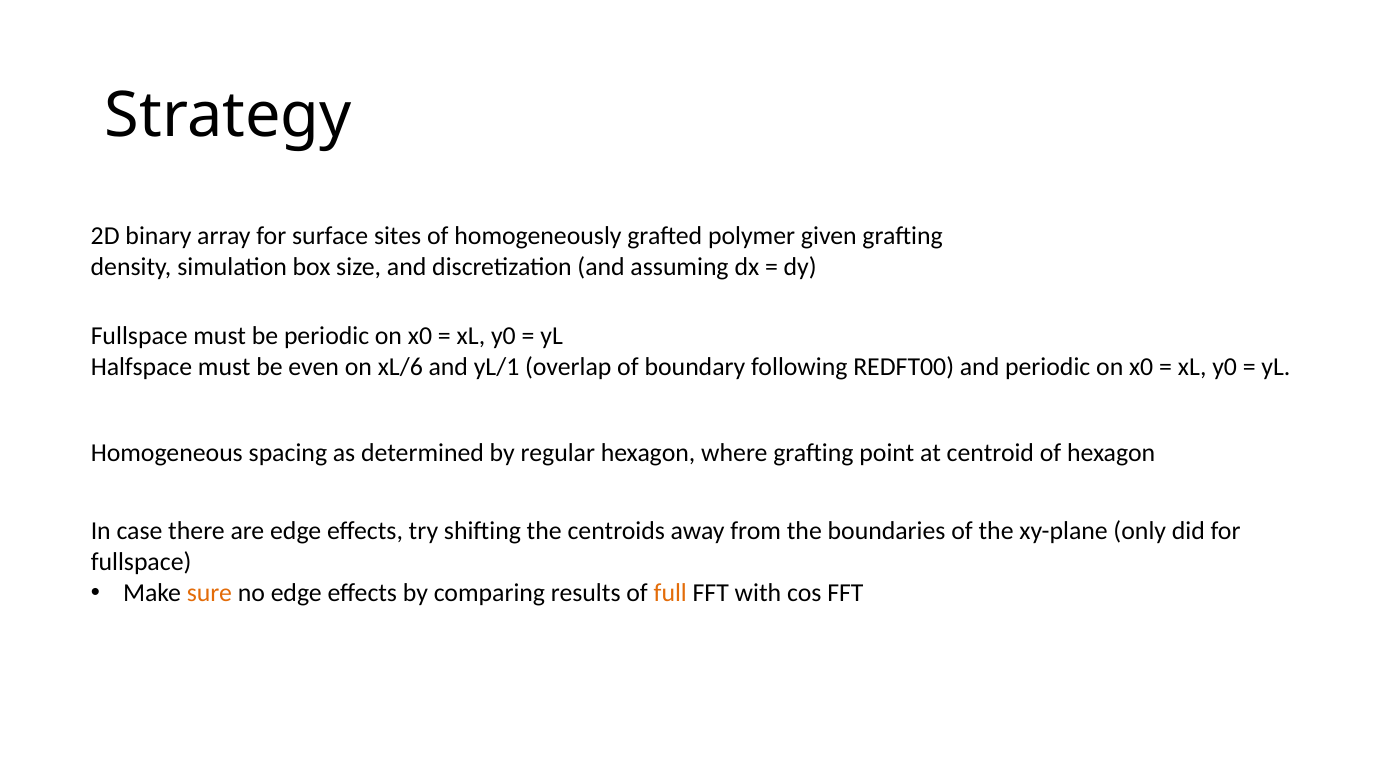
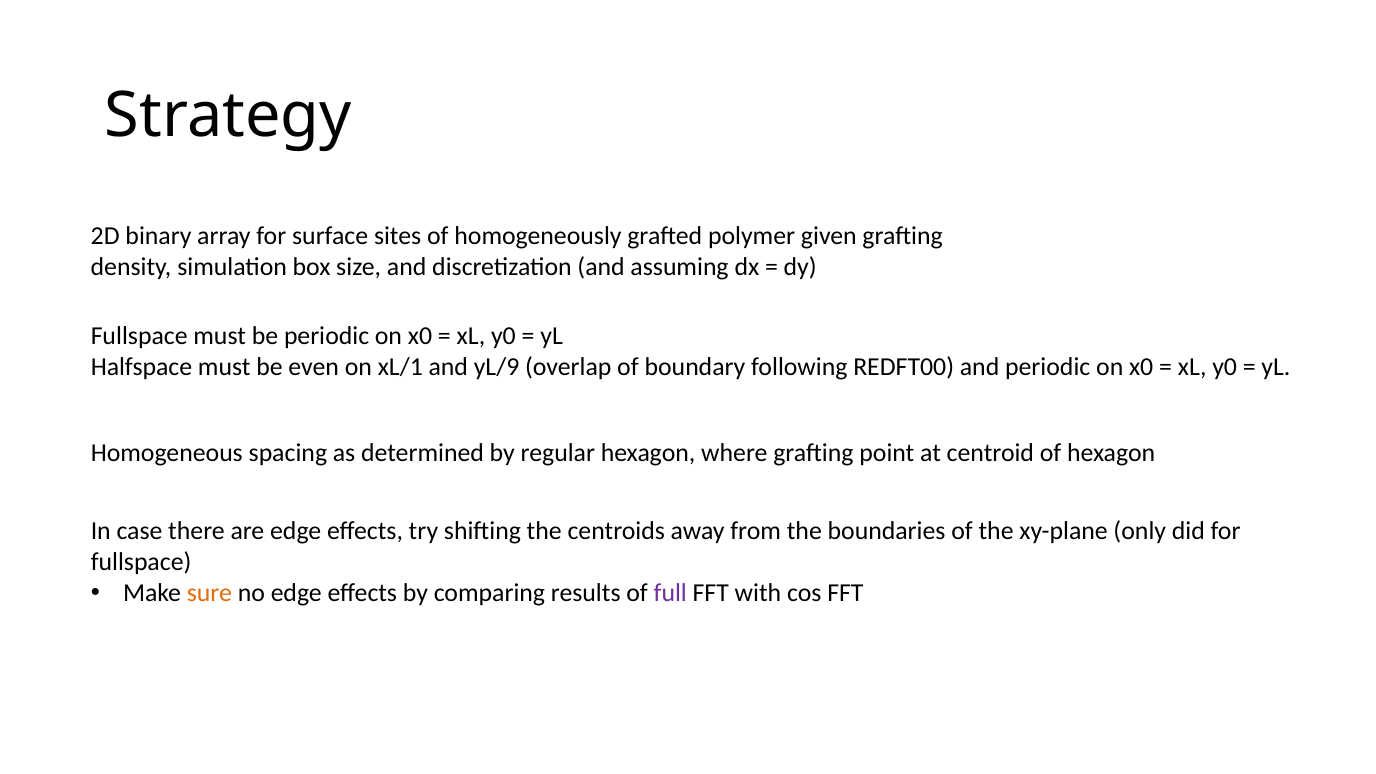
xL/6: xL/6 -> xL/1
yL/1: yL/1 -> yL/9
full colour: orange -> purple
